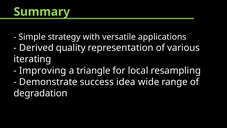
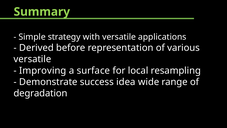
quality: quality -> before
iterating at (32, 59): iterating -> versatile
triangle: triangle -> surface
